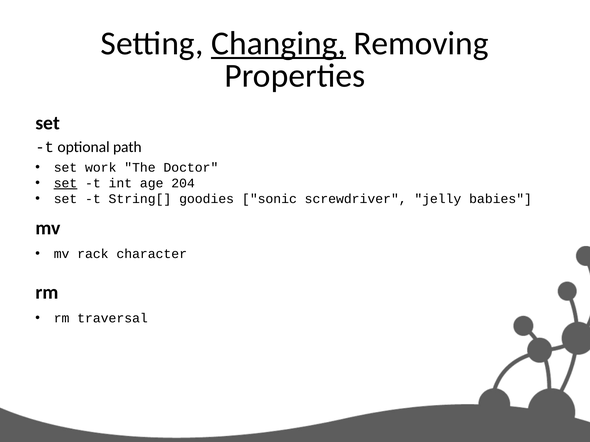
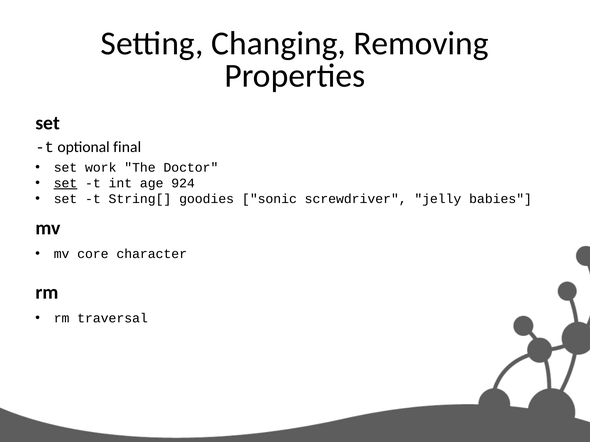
Changing underline: present -> none
path: path -> final
204: 204 -> 924
rack: rack -> core
